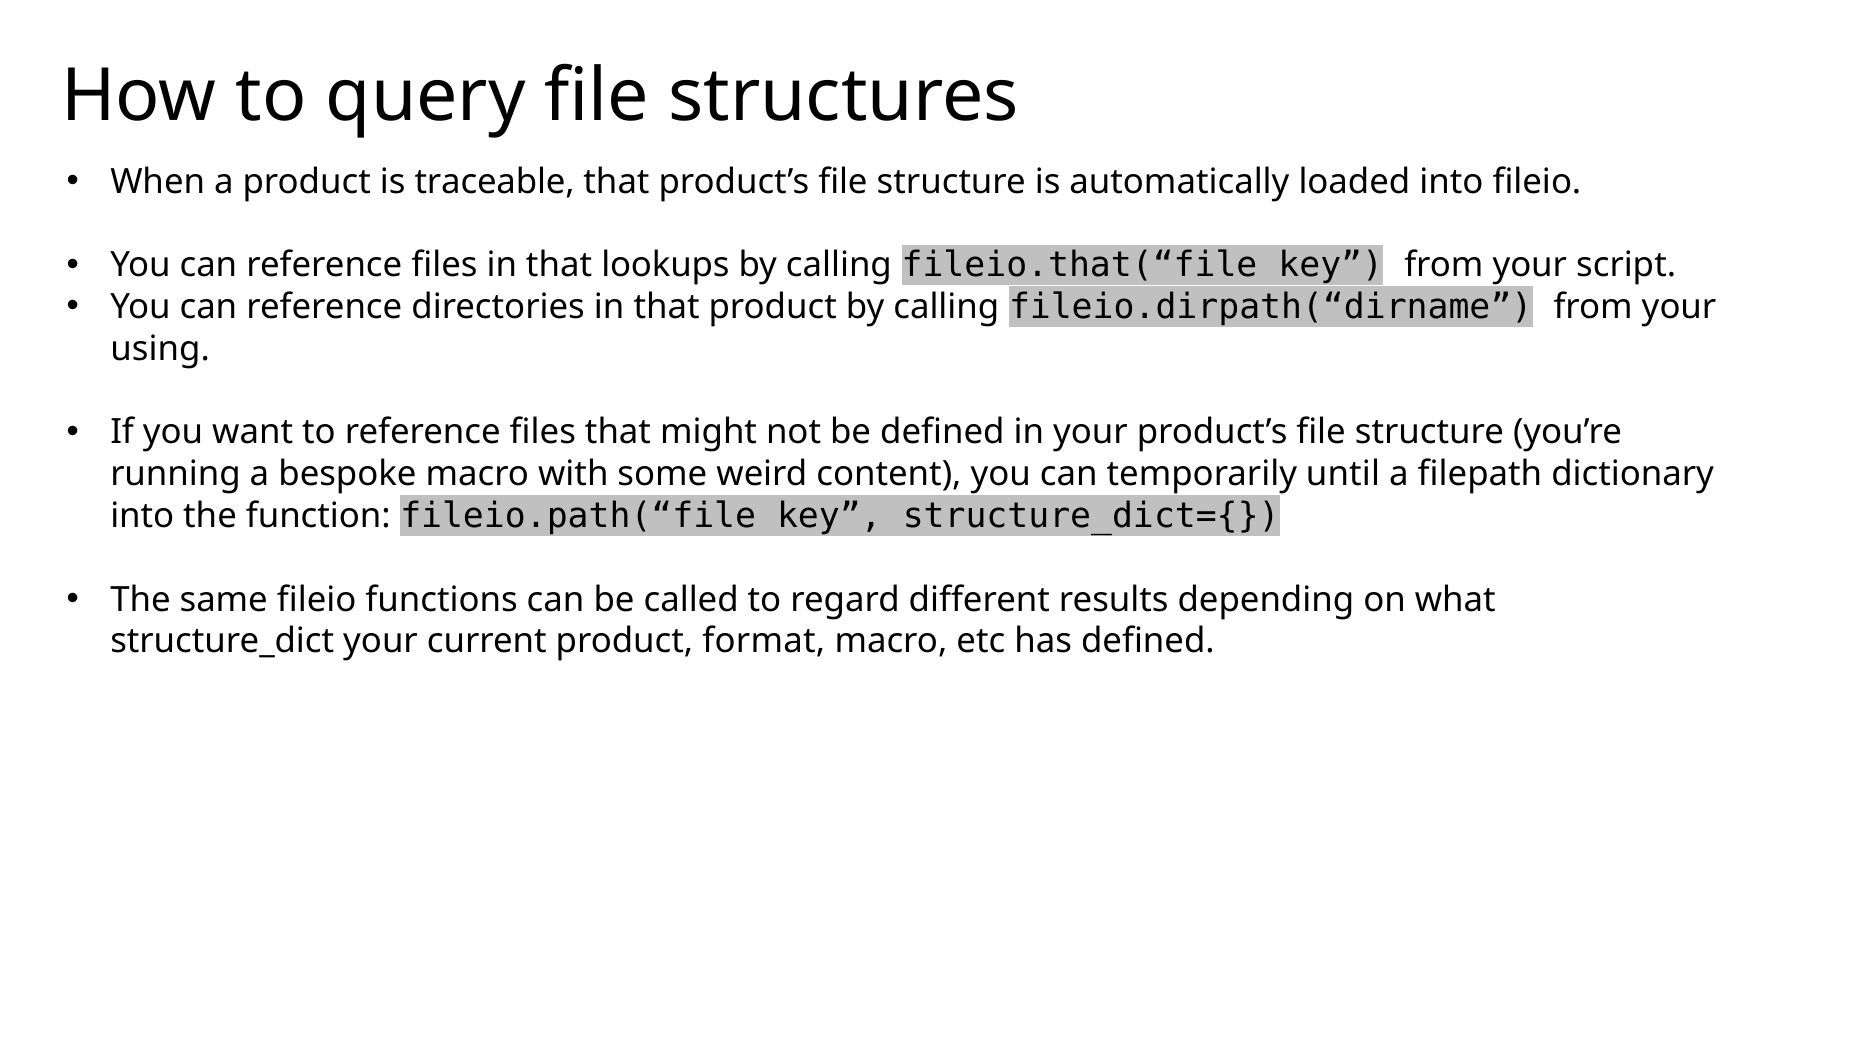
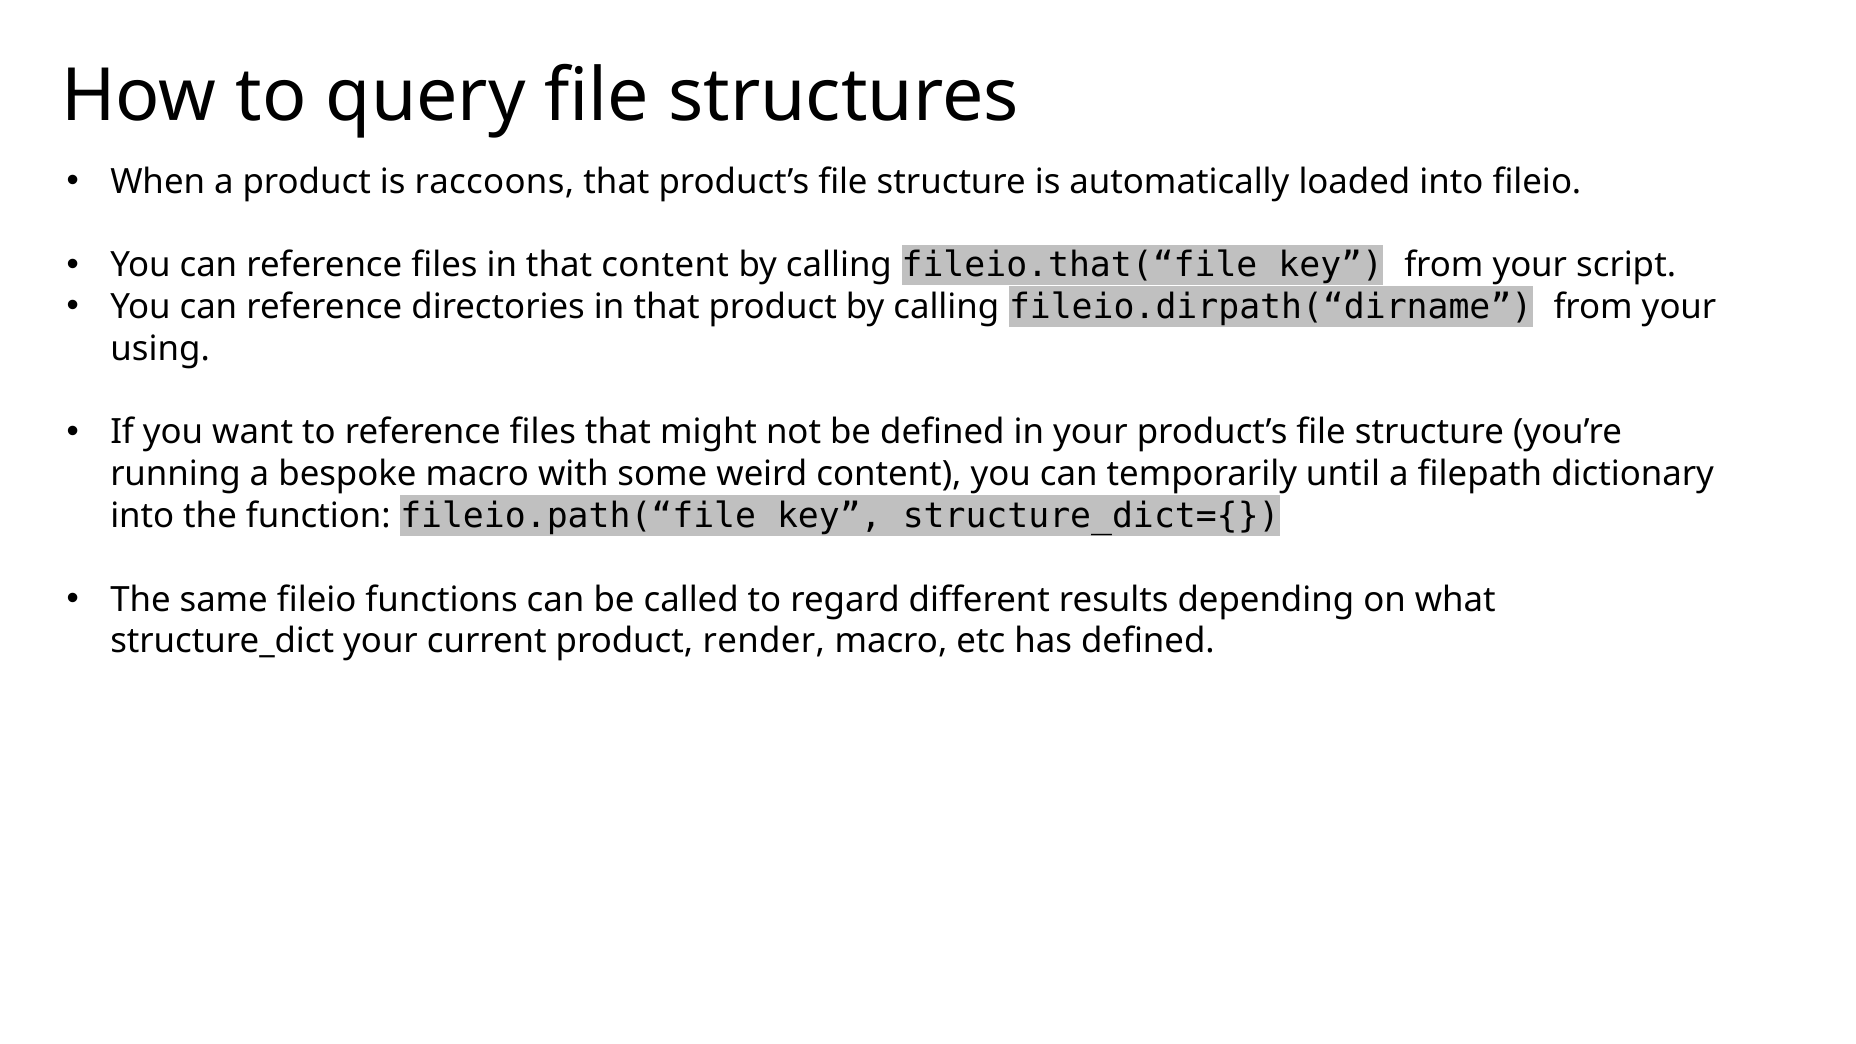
traceable: traceable -> raccoons
that lookups: lookups -> content
format: format -> render
